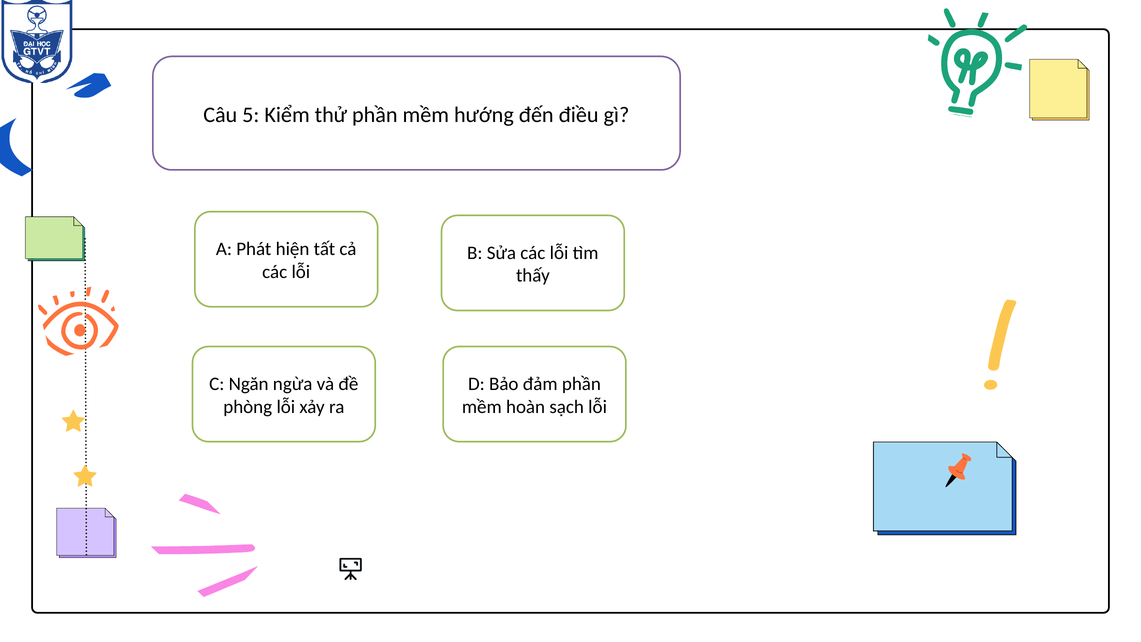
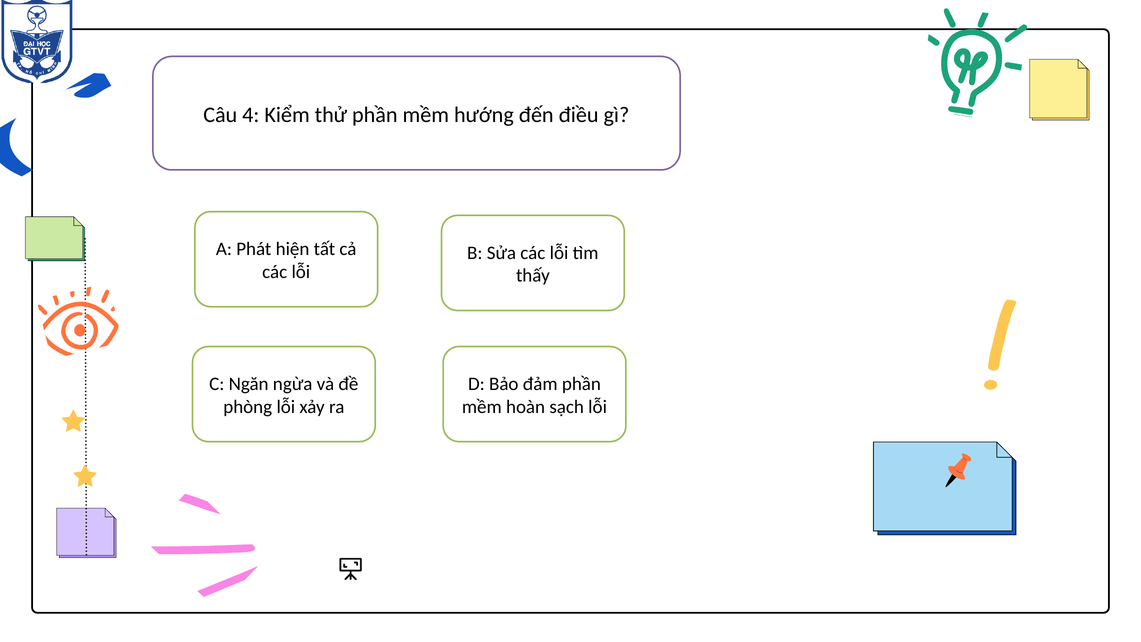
5: 5 -> 4
